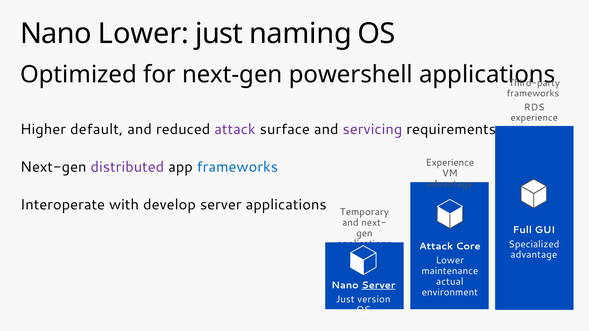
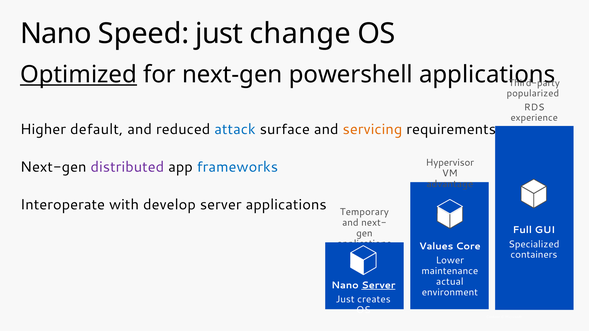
Nano Lower: Lower -> Speed
naming: naming -> change
Optimized underline: none -> present
frameworks at (533, 93): frameworks -> popularized
attack at (235, 129) colour: purple -> blue
servicing colour: purple -> orange
Experience at (450, 163): Experience -> Hypervisor
Attack at (436, 246): Attack -> Values
advantage at (534, 255): advantage -> containers
version: version -> creates
